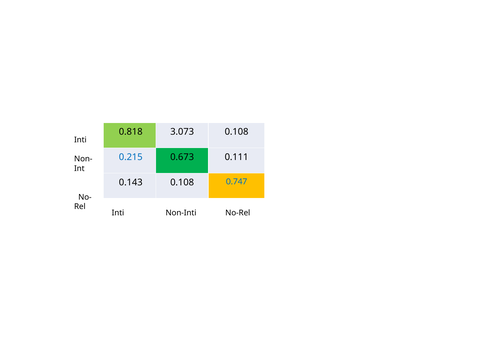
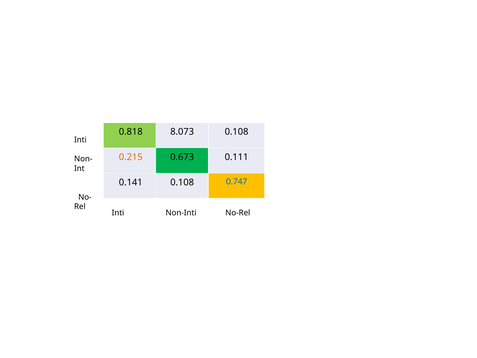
3.073: 3.073 -> 8.073
0.215 colour: blue -> orange
0.143: 0.143 -> 0.141
